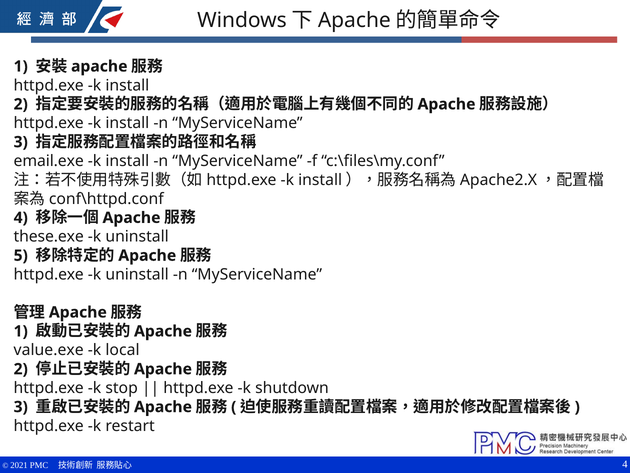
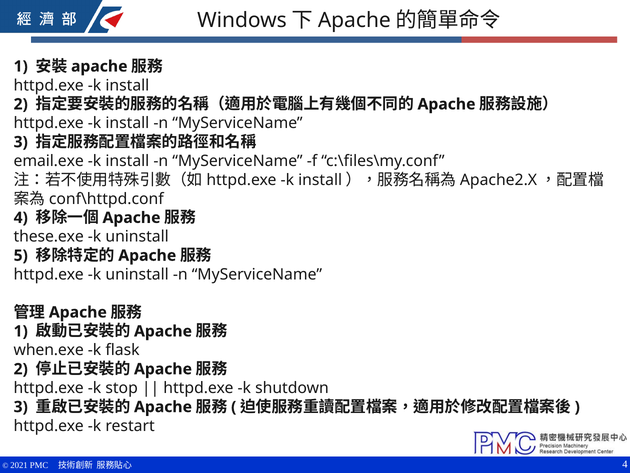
value.exe: value.exe -> when.exe
local: local -> flask
